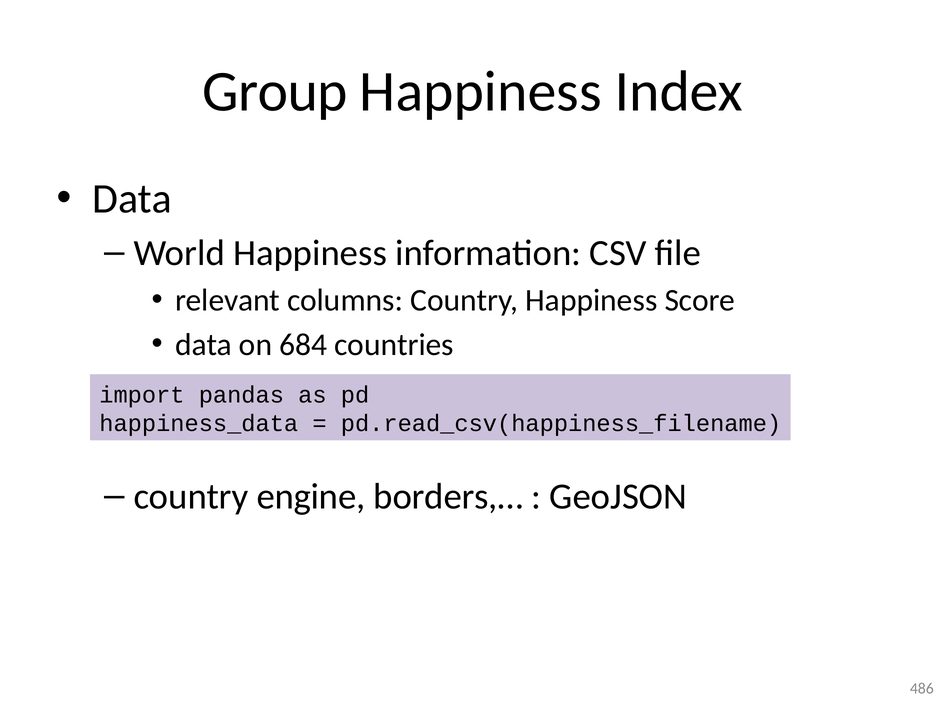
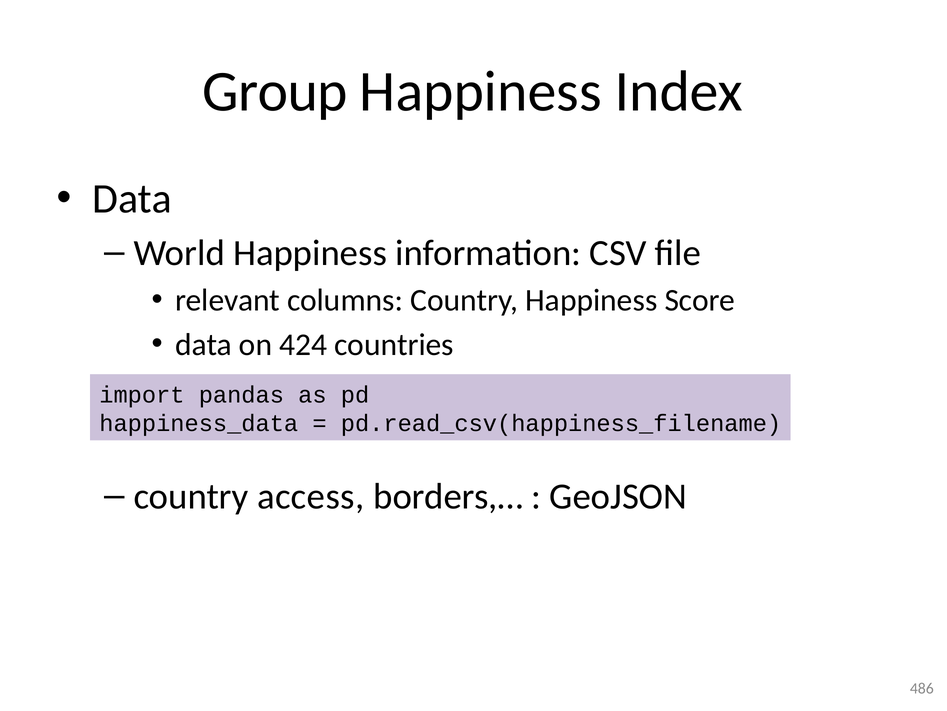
684: 684 -> 424
engine: engine -> access
